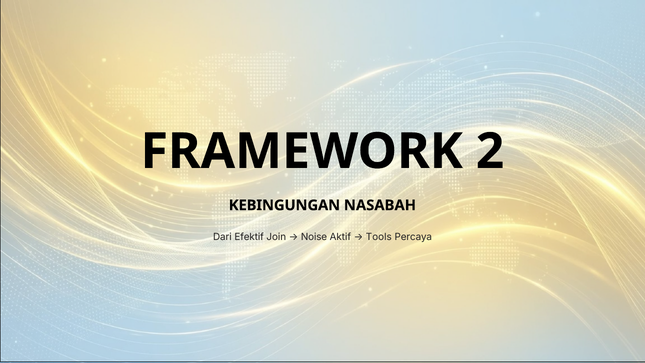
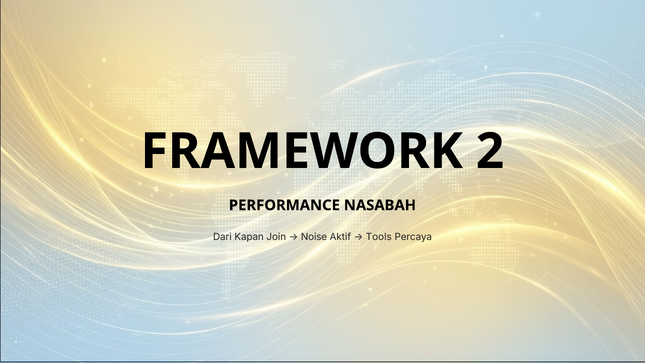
KEBINGUNGAN: KEBINGUNGAN -> PERFORMANCE
Efektif: Efektif -> Kapan
